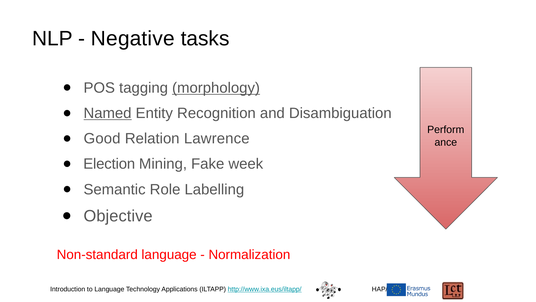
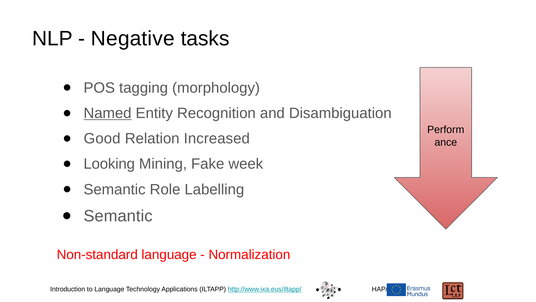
morphology underline: present -> none
Lawrence: Lawrence -> Increased
Election: Election -> Looking
Objective at (118, 216): Objective -> Semantic
